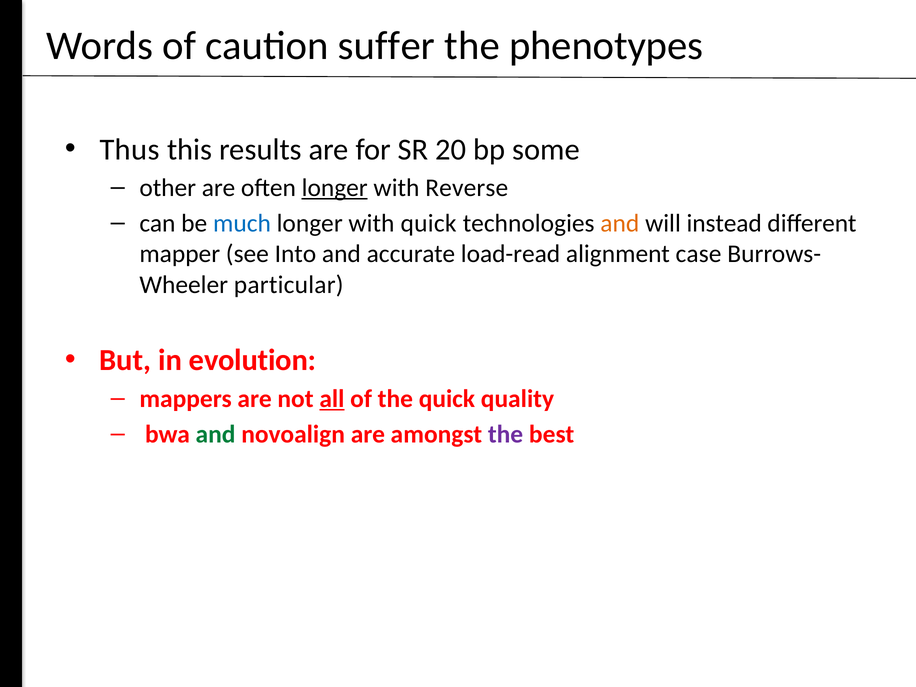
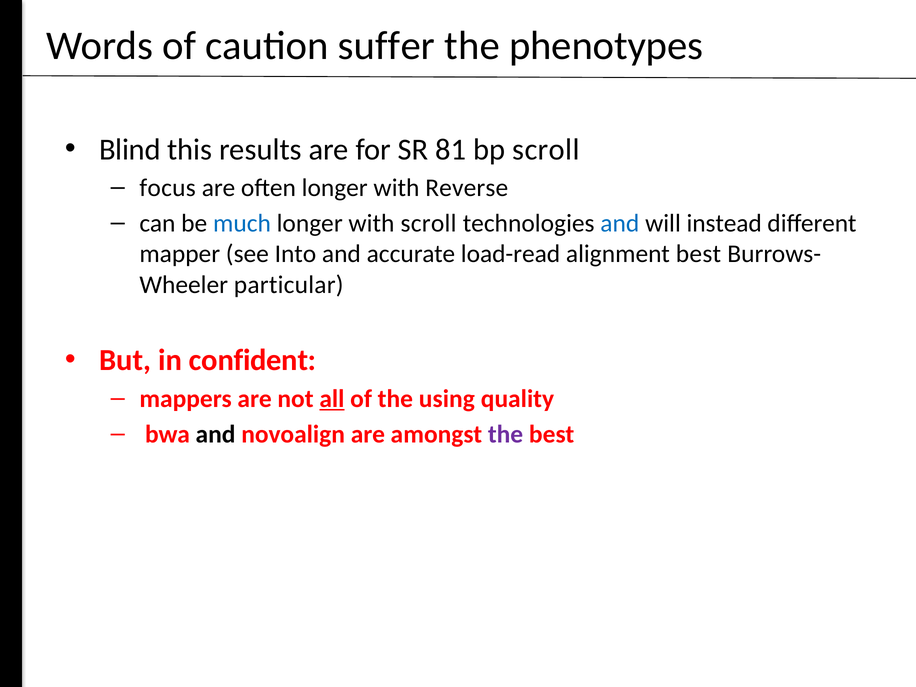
Thus: Thus -> Blind
20: 20 -> 81
bp some: some -> scroll
other: other -> focus
longer at (335, 188) underline: present -> none
with quick: quick -> scroll
and at (620, 223) colour: orange -> blue
alignment case: case -> best
evolution: evolution -> confident
the quick: quick -> using
and at (216, 434) colour: green -> black
